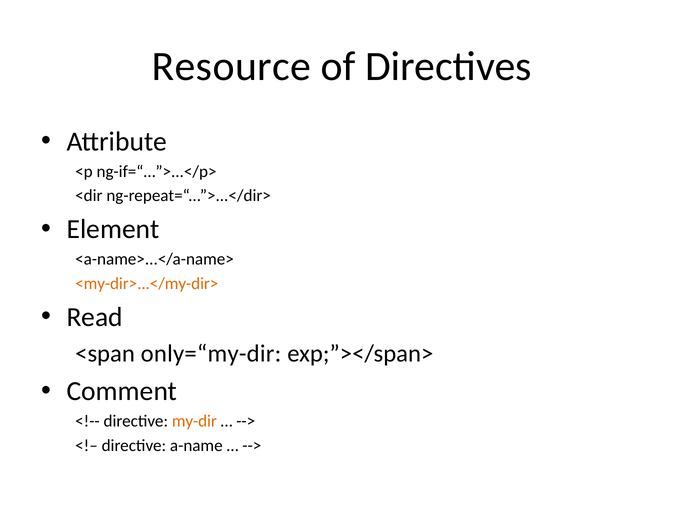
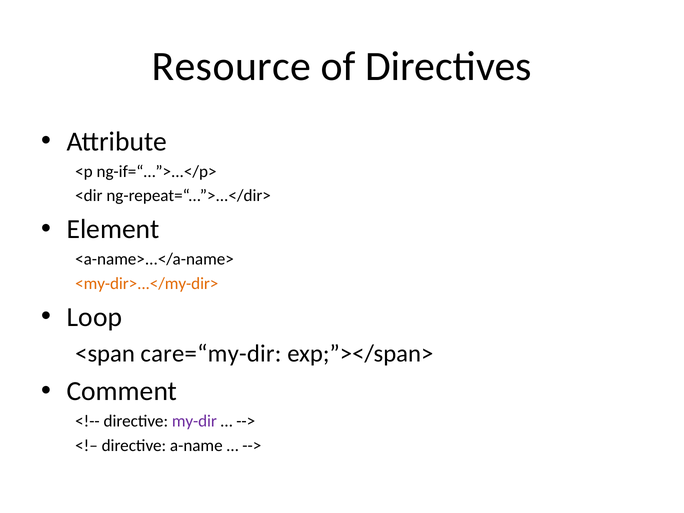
Read: Read -> Loop
only=“my-dir: only=“my-dir -> care=“my-dir
my-dir colour: orange -> purple
